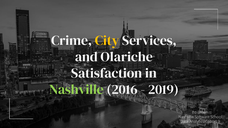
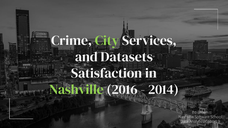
City colour: yellow -> light green
Olariche: Olariche -> Datasets
2019: 2019 -> 2014
